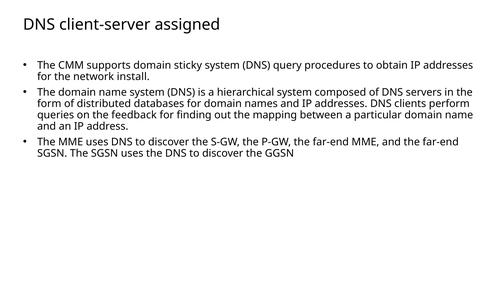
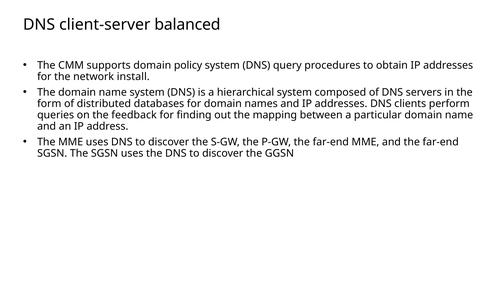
assigned: assigned -> balanced
sticky: sticky -> policy
